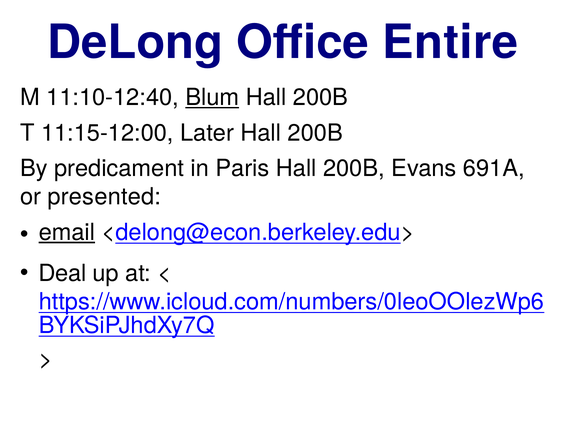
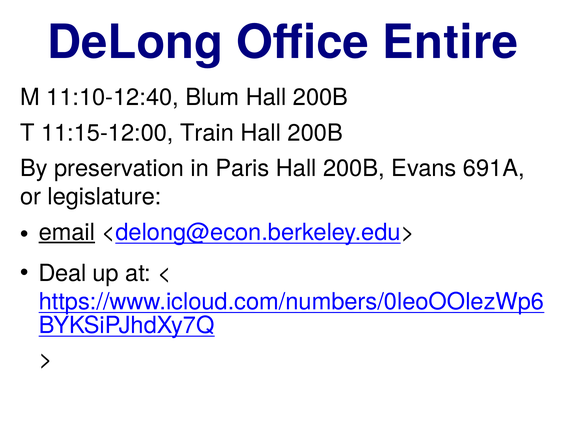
Blum underline: present -> none
Later: Later -> Train
predicament: predicament -> preservation
presented: presented -> legislature
